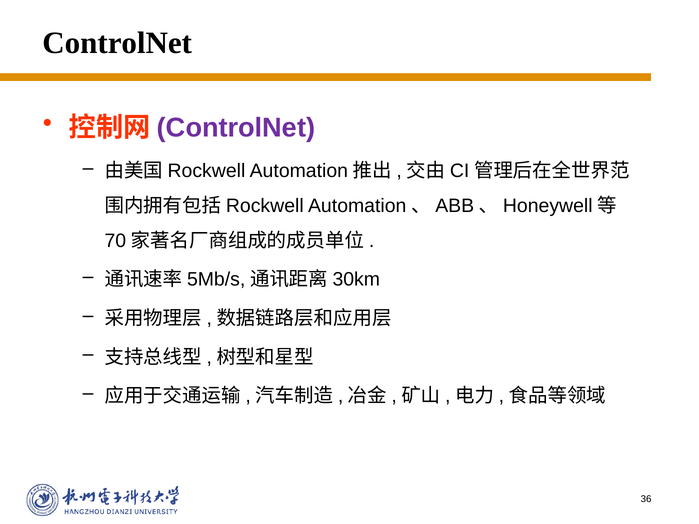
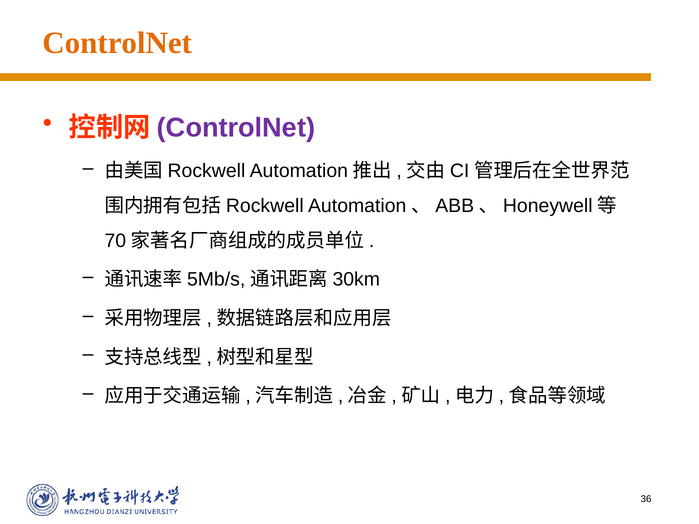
ControlNet at (117, 43) colour: black -> orange
